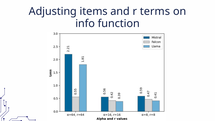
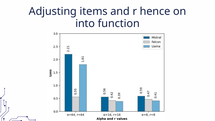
terms: terms -> hence
info: info -> into
